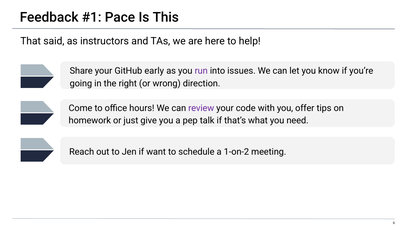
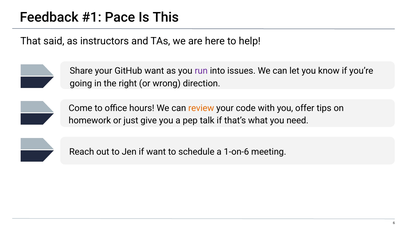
GitHub early: early -> want
review colour: purple -> orange
1-on-2: 1-on-2 -> 1-on-6
